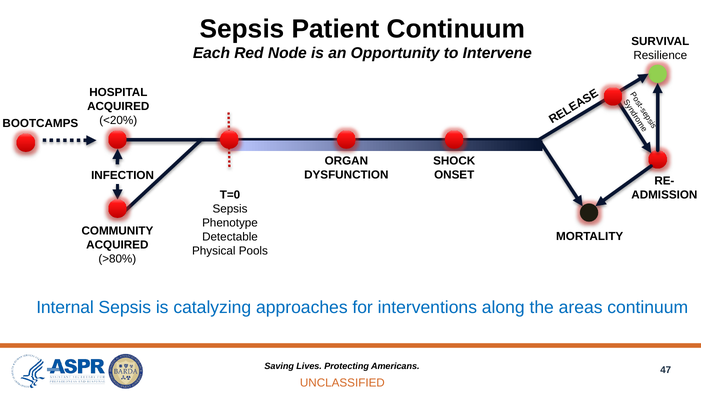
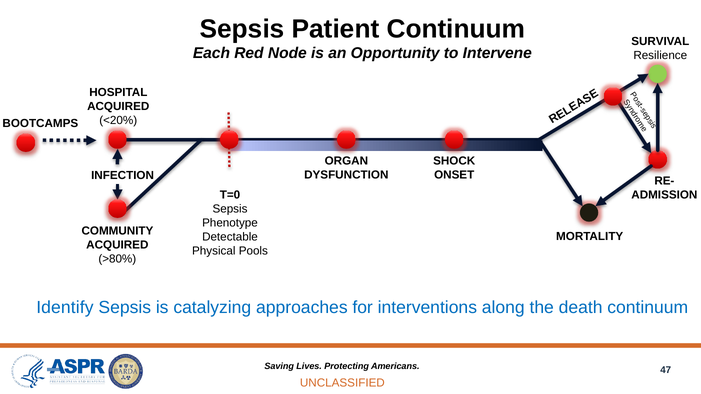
Internal: Internal -> Identify
areas: areas -> death
